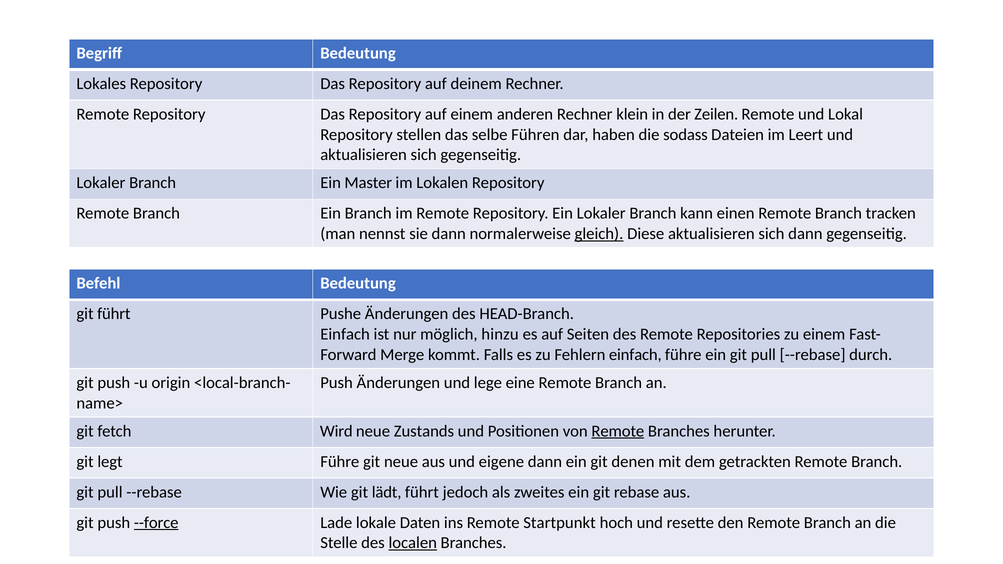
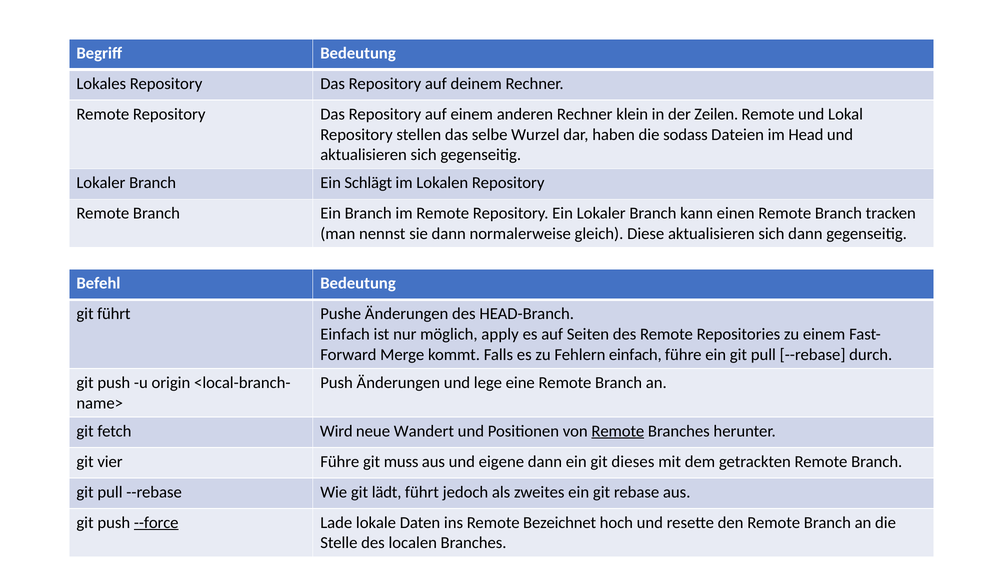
Führen: Führen -> Wurzel
Leert: Leert -> Head
Master: Master -> Schlägt
gleich underline: present -> none
hinzu: hinzu -> apply
Zustands: Zustands -> Wandert
legt: legt -> vier
git neue: neue -> muss
denen: denen -> dieses
Startpunkt: Startpunkt -> Bezeichnet
localen underline: present -> none
